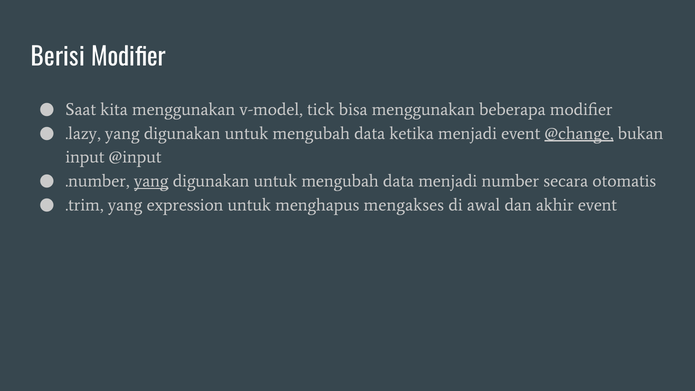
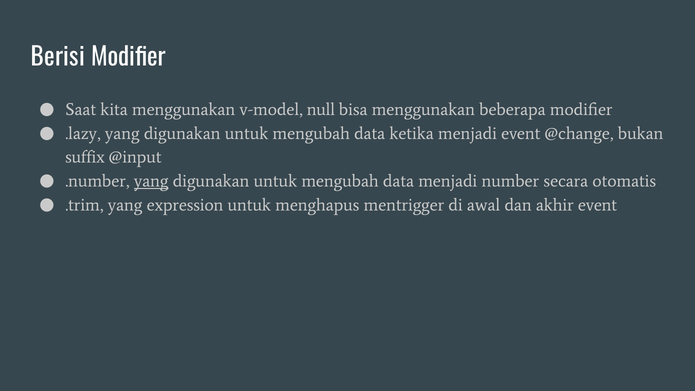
tick: tick -> null
@change underline: present -> none
input: input -> suffix
mengakses: mengakses -> mentrigger
